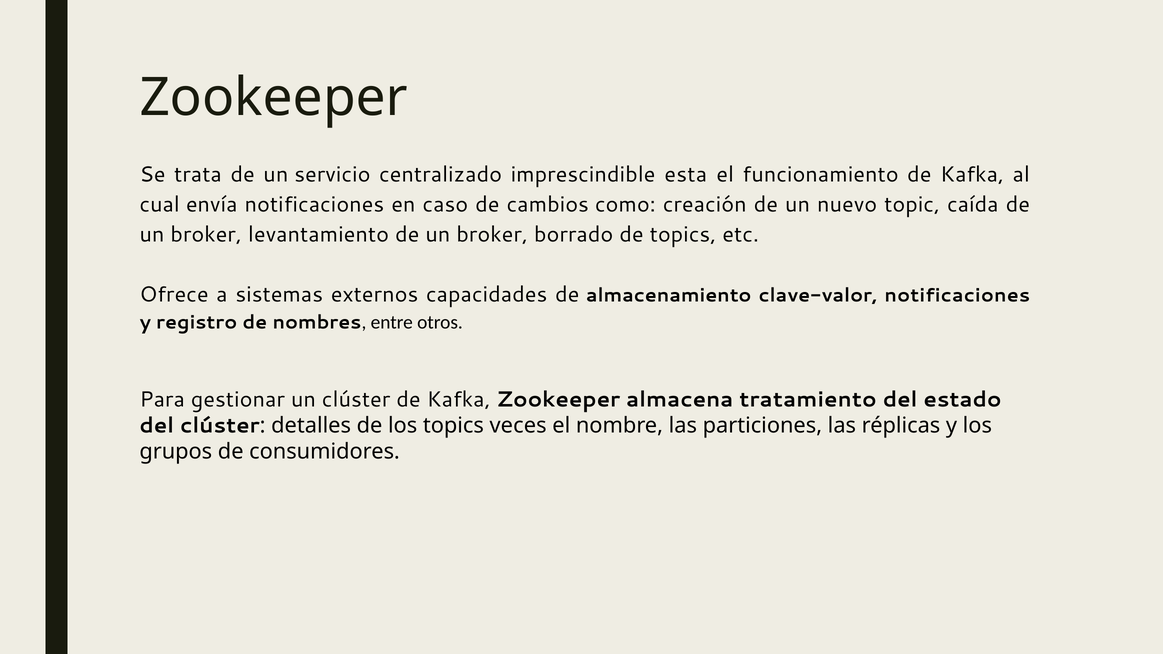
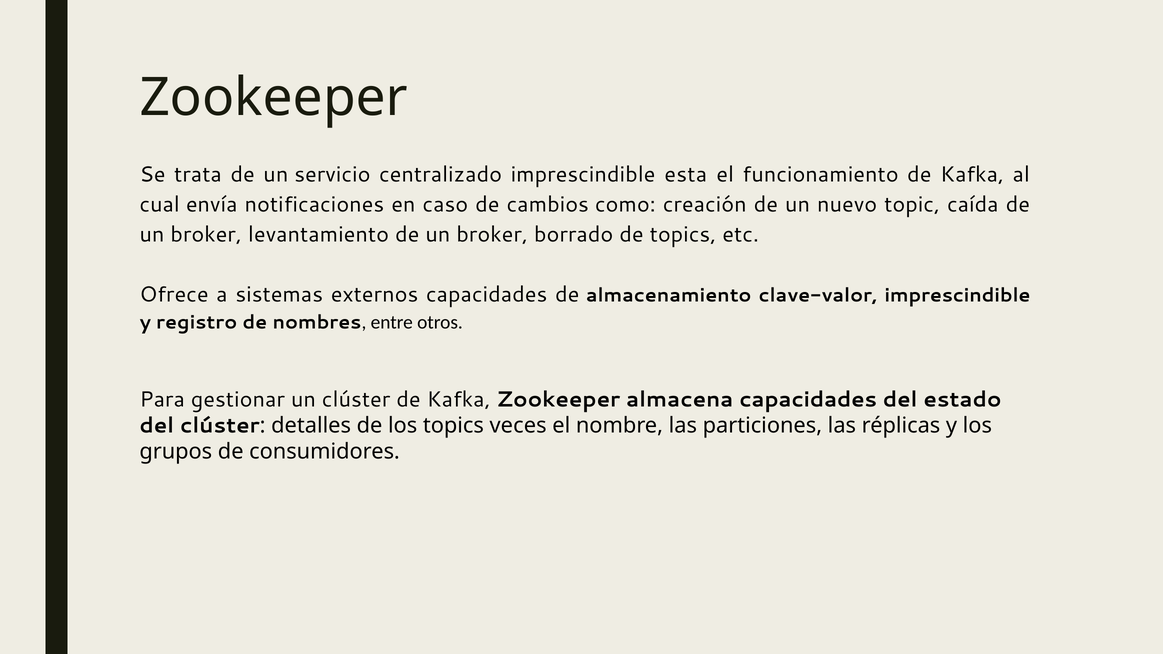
clave-valor notificaciones: notificaciones -> imprescindible
almacena tratamiento: tratamiento -> capacidades
